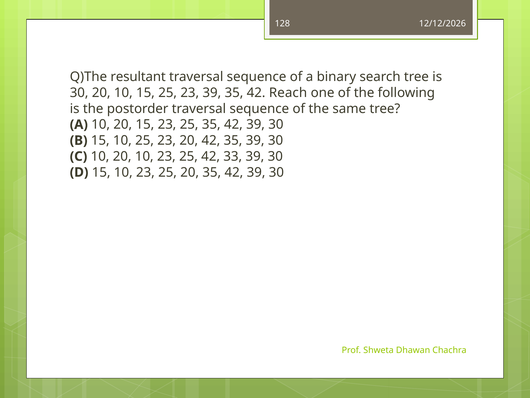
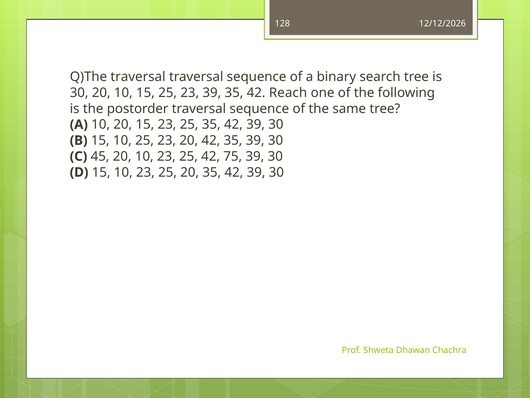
Q)The resultant: resultant -> traversal
C 10: 10 -> 45
33: 33 -> 75
